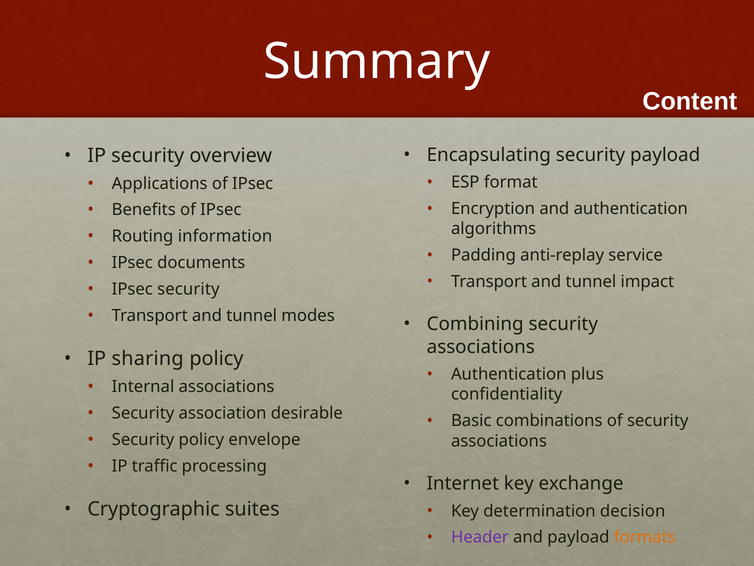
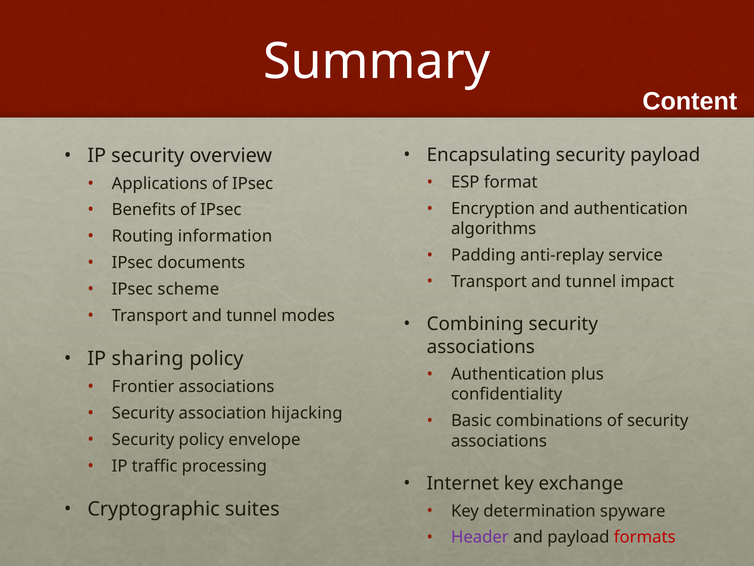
IPsec security: security -> scheme
Internal: Internal -> Frontier
desirable: desirable -> hijacking
decision: decision -> spyware
formats colour: orange -> red
